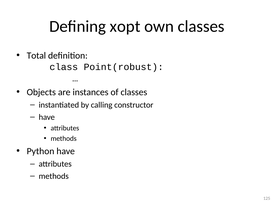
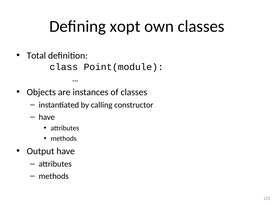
Point(robust: Point(robust -> Point(module
Python: Python -> Output
